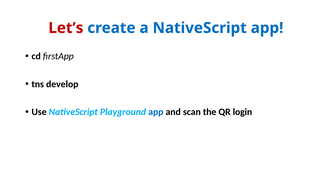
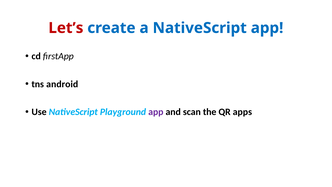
develop: develop -> android
app at (156, 112) colour: blue -> purple
login: login -> apps
